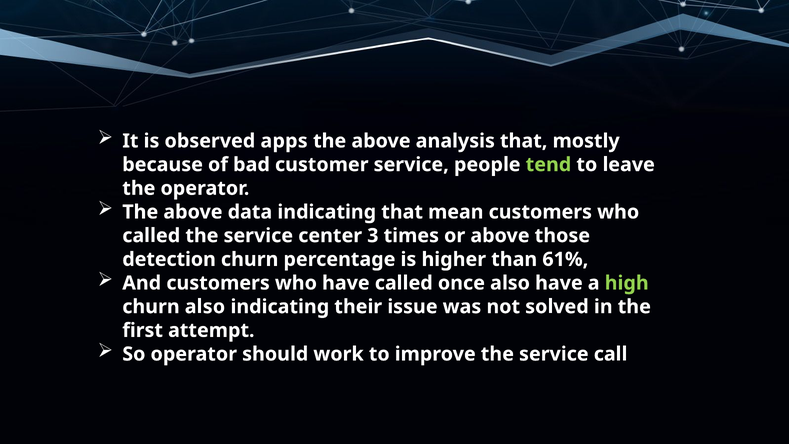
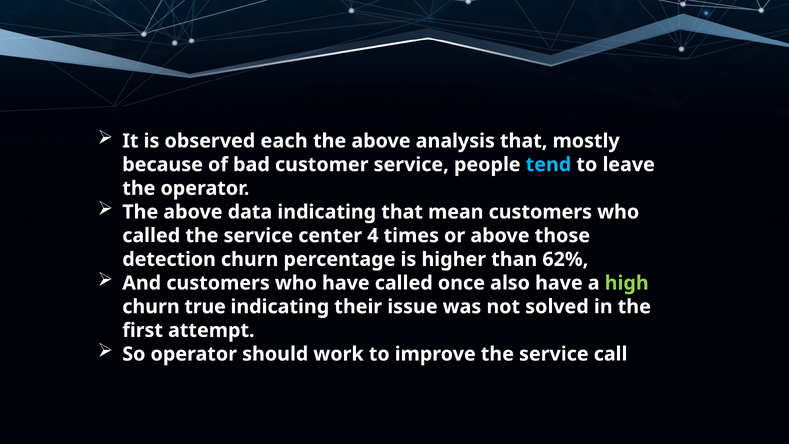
apps: apps -> each
tend colour: light green -> light blue
3: 3 -> 4
61%: 61% -> 62%
churn also: also -> true
